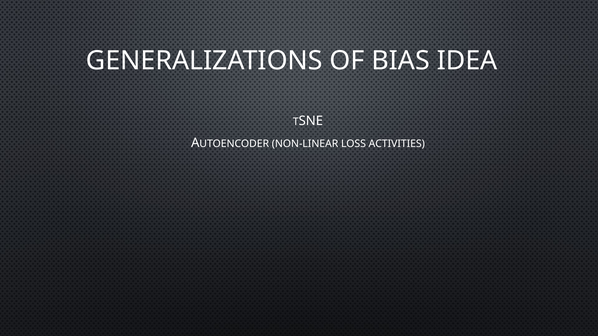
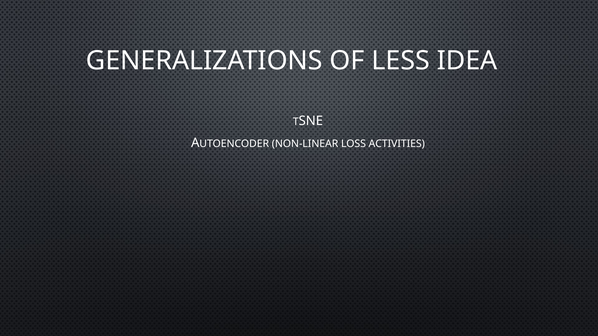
BIAS: BIAS -> LESS
